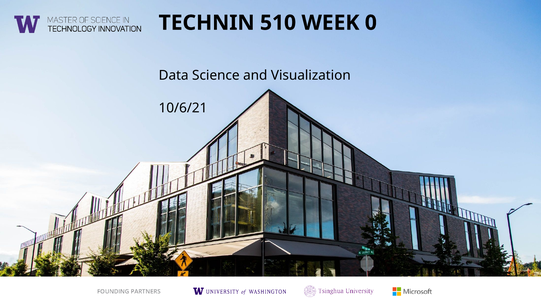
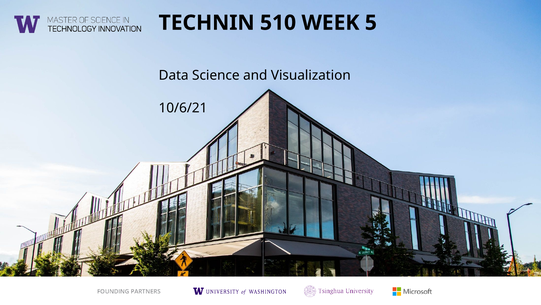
0: 0 -> 5
